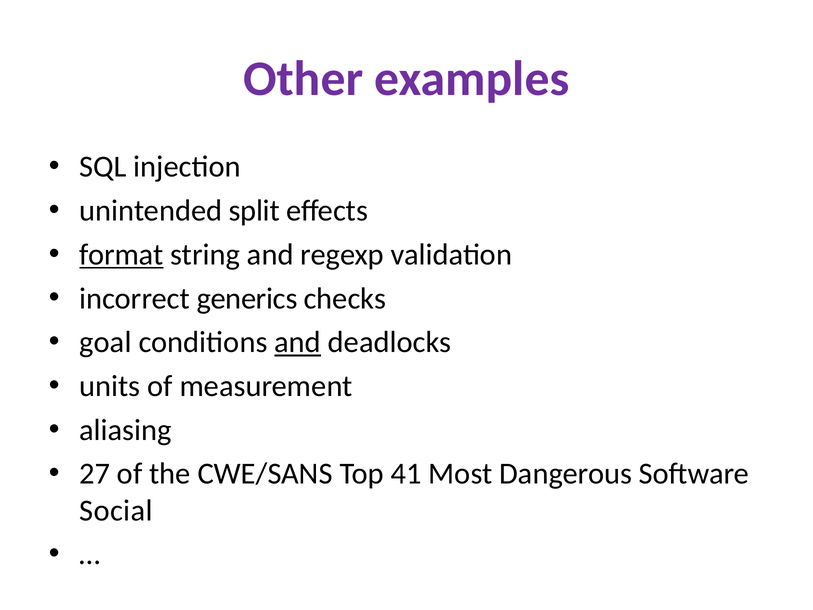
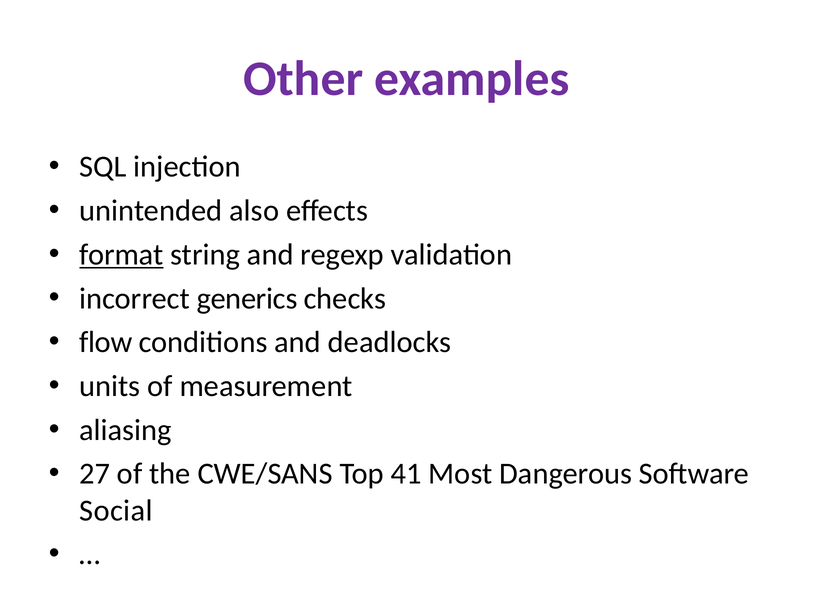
split: split -> also
goal: goal -> flow
and at (298, 342) underline: present -> none
